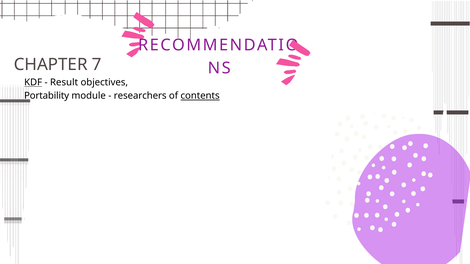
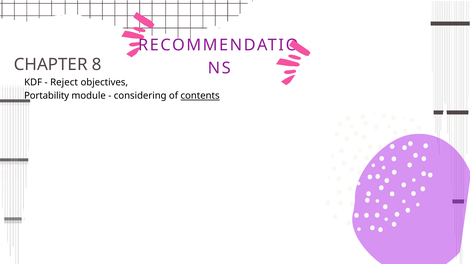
7: 7 -> 8
KDF underline: present -> none
Result: Result -> Reject
researchers: researchers -> considering
